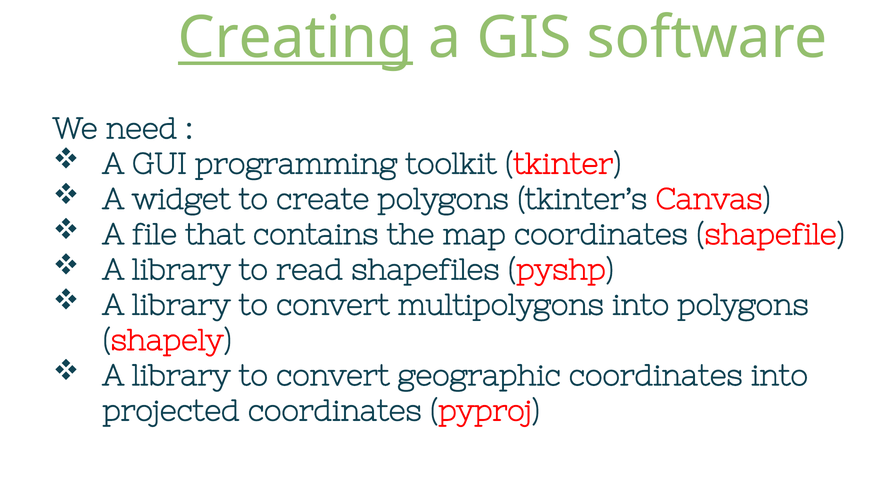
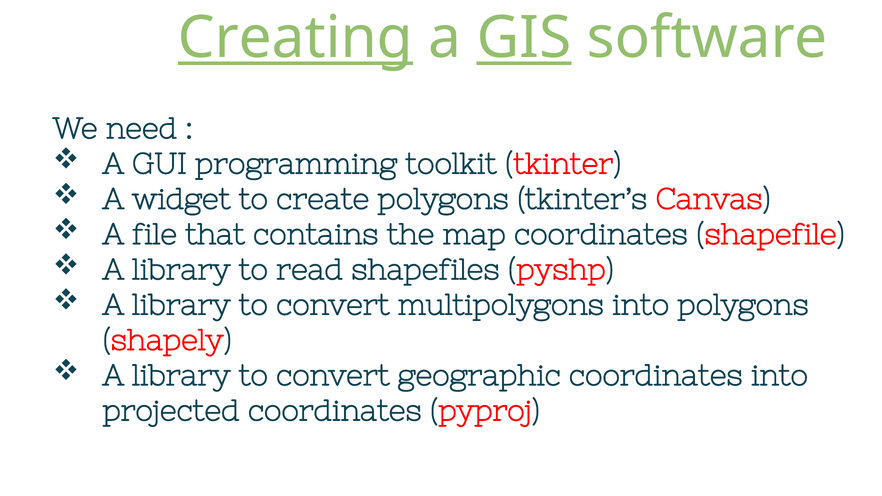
GIS underline: none -> present
